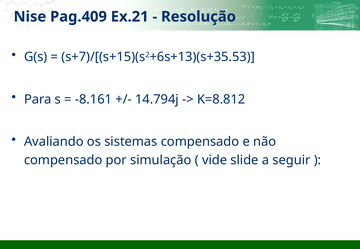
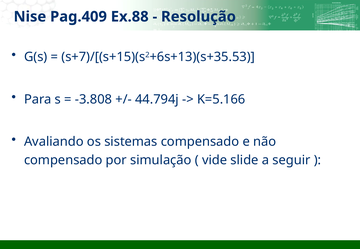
Ex.21: Ex.21 -> Ex.88
-8.161: -8.161 -> -3.808
14.794j: 14.794j -> 44.794j
K=8.812: K=8.812 -> K=5.166
